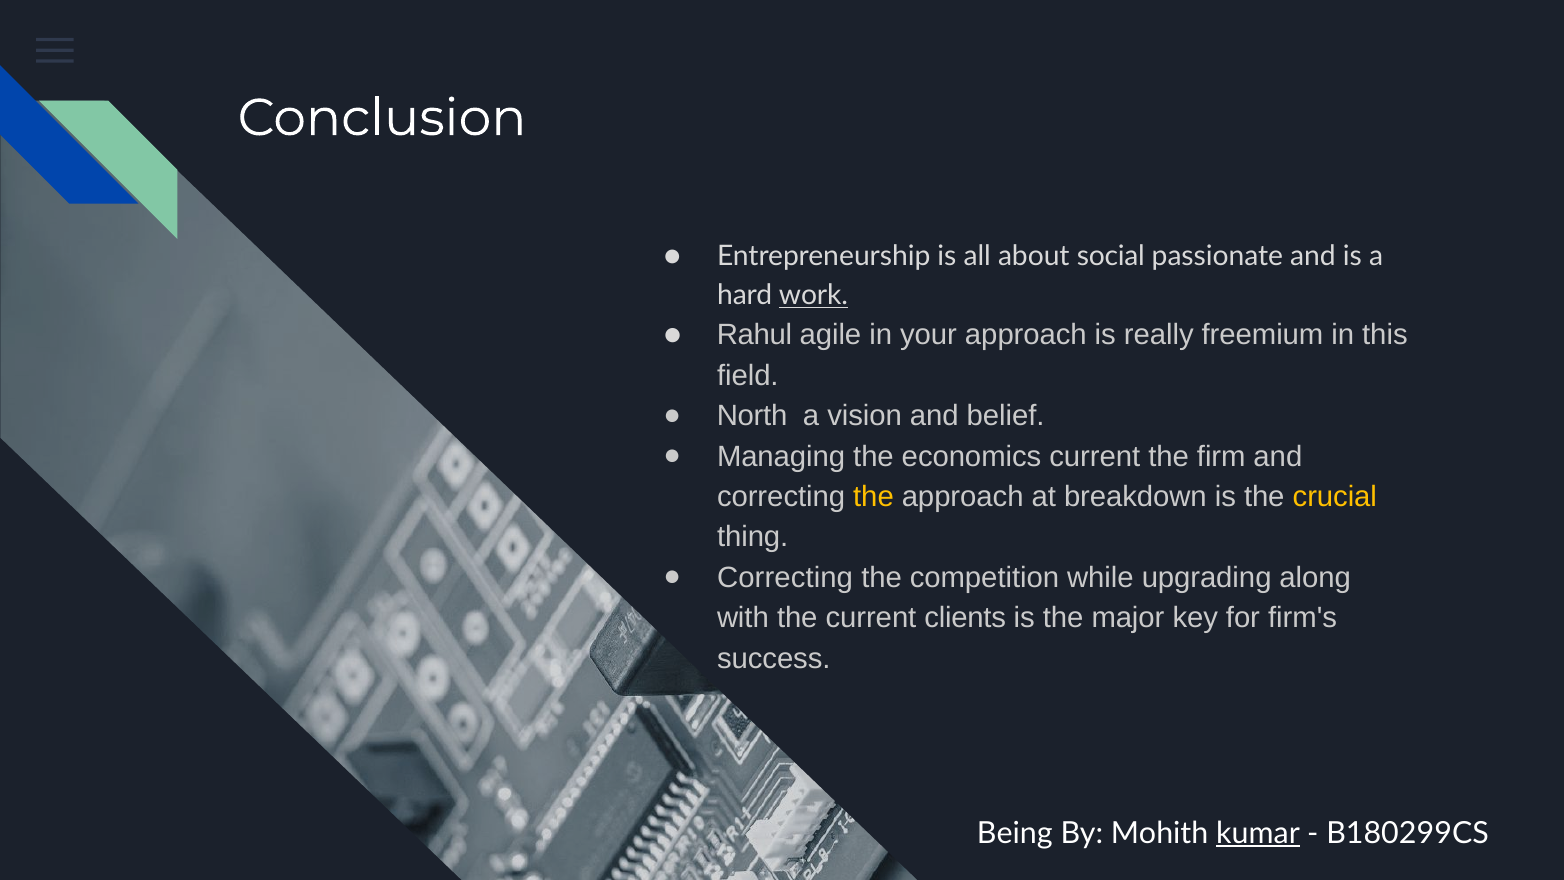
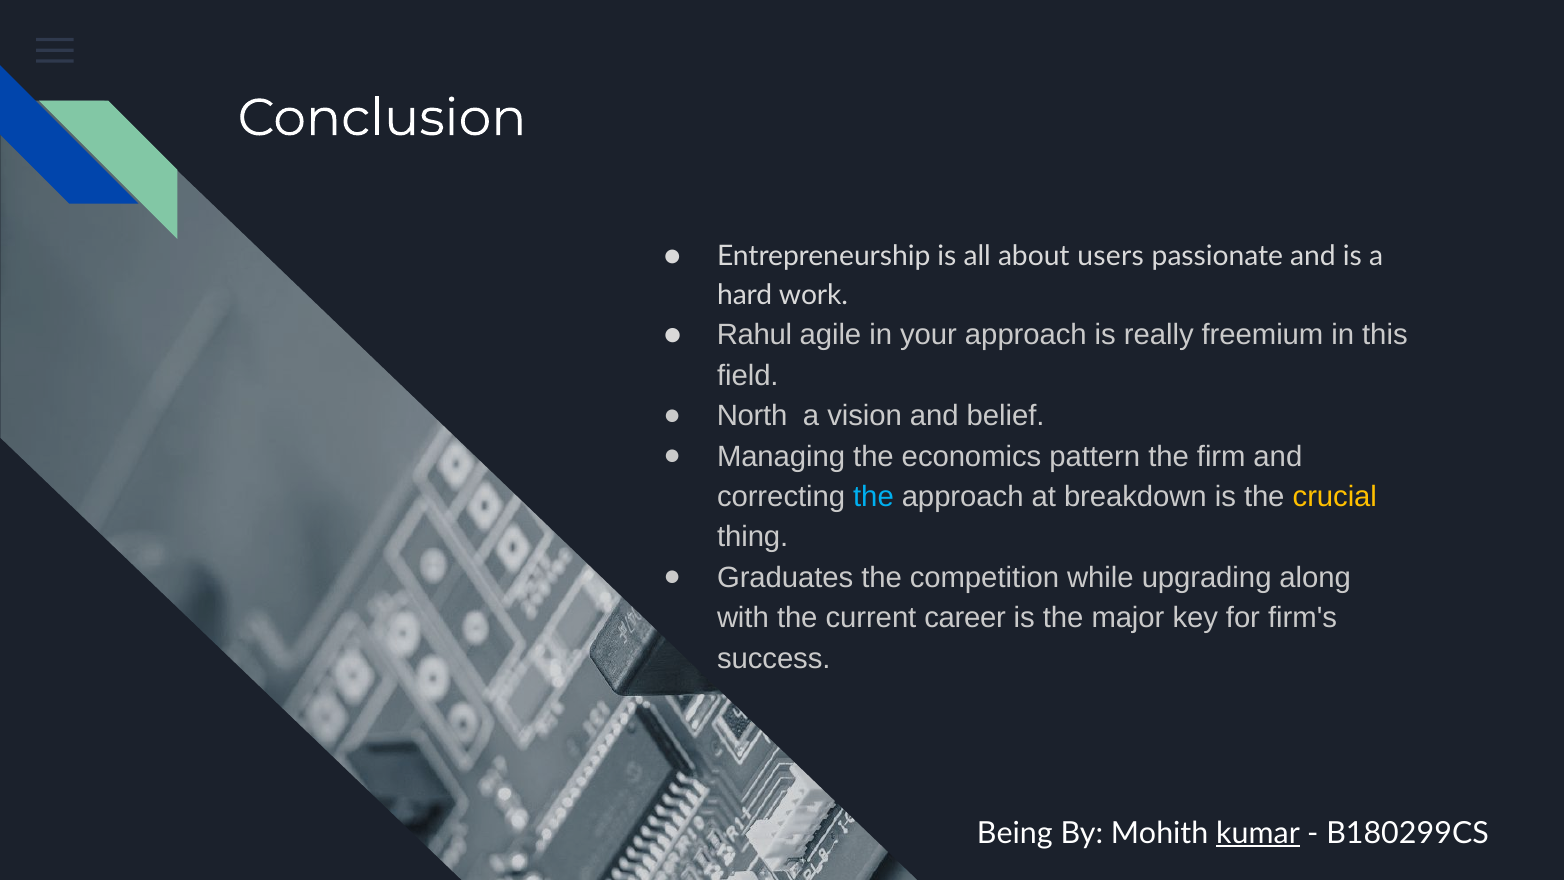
social: social -> users
work underline: present -> none
economics current: current -> pattern
the at (873, 497) colour: yellow -> light blue
Correcting at (785, 578): Correcting -> Graduates
clients: clients -> career
